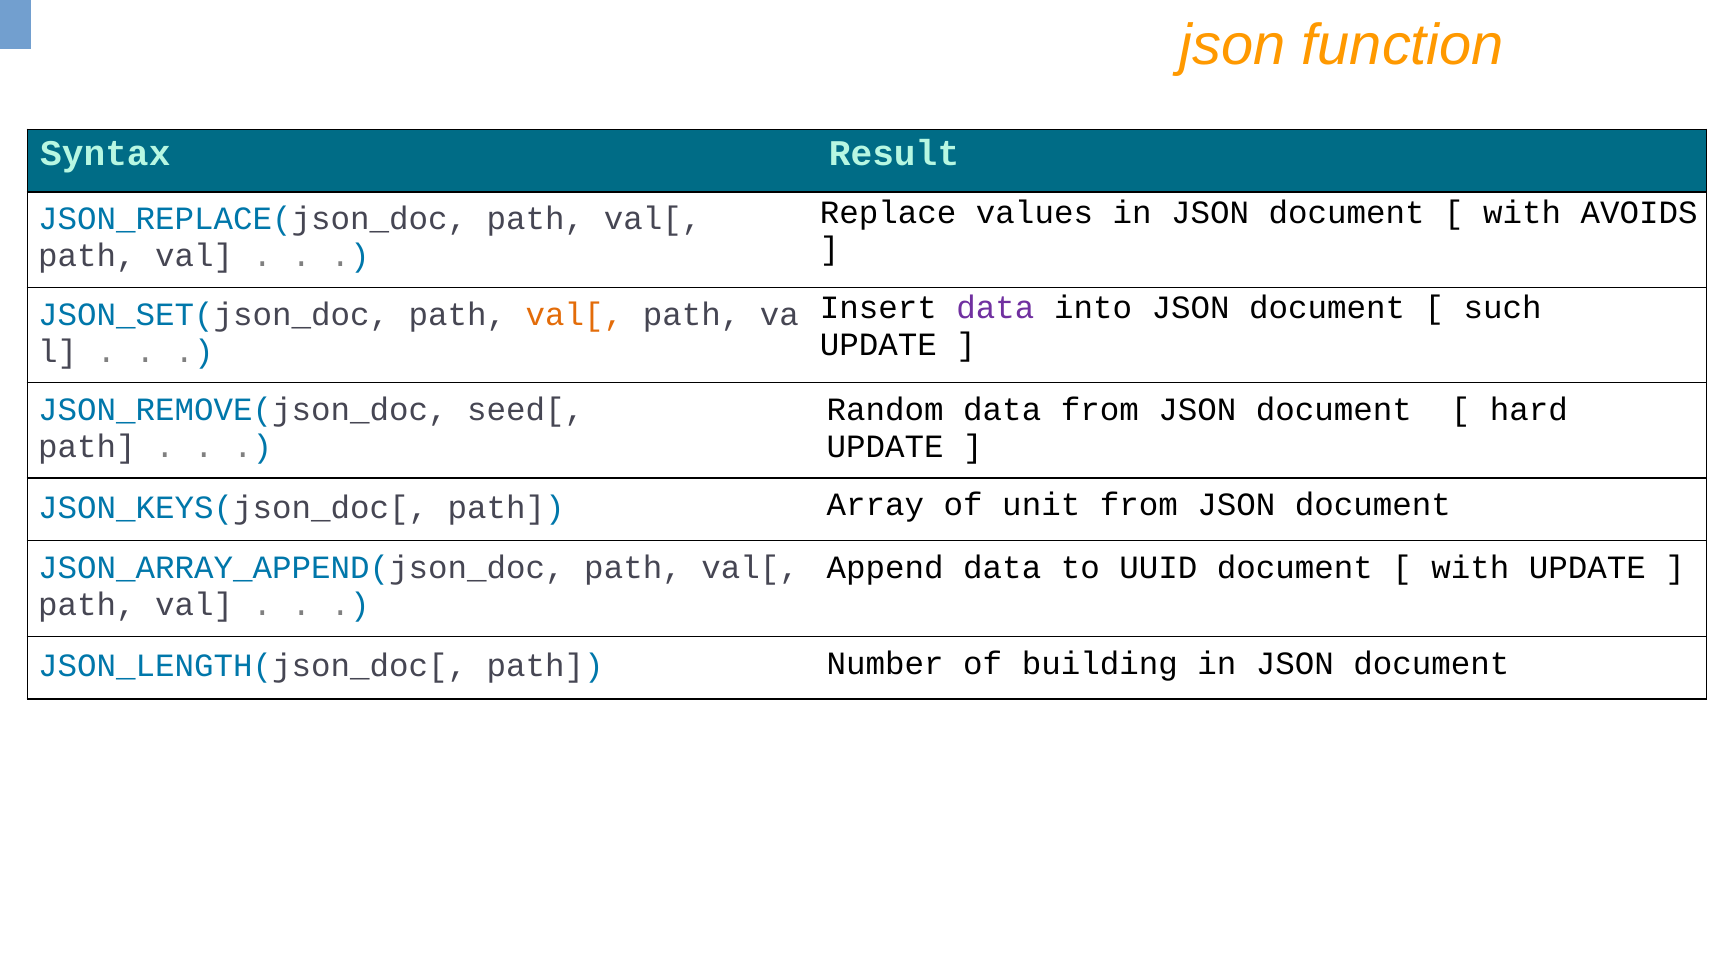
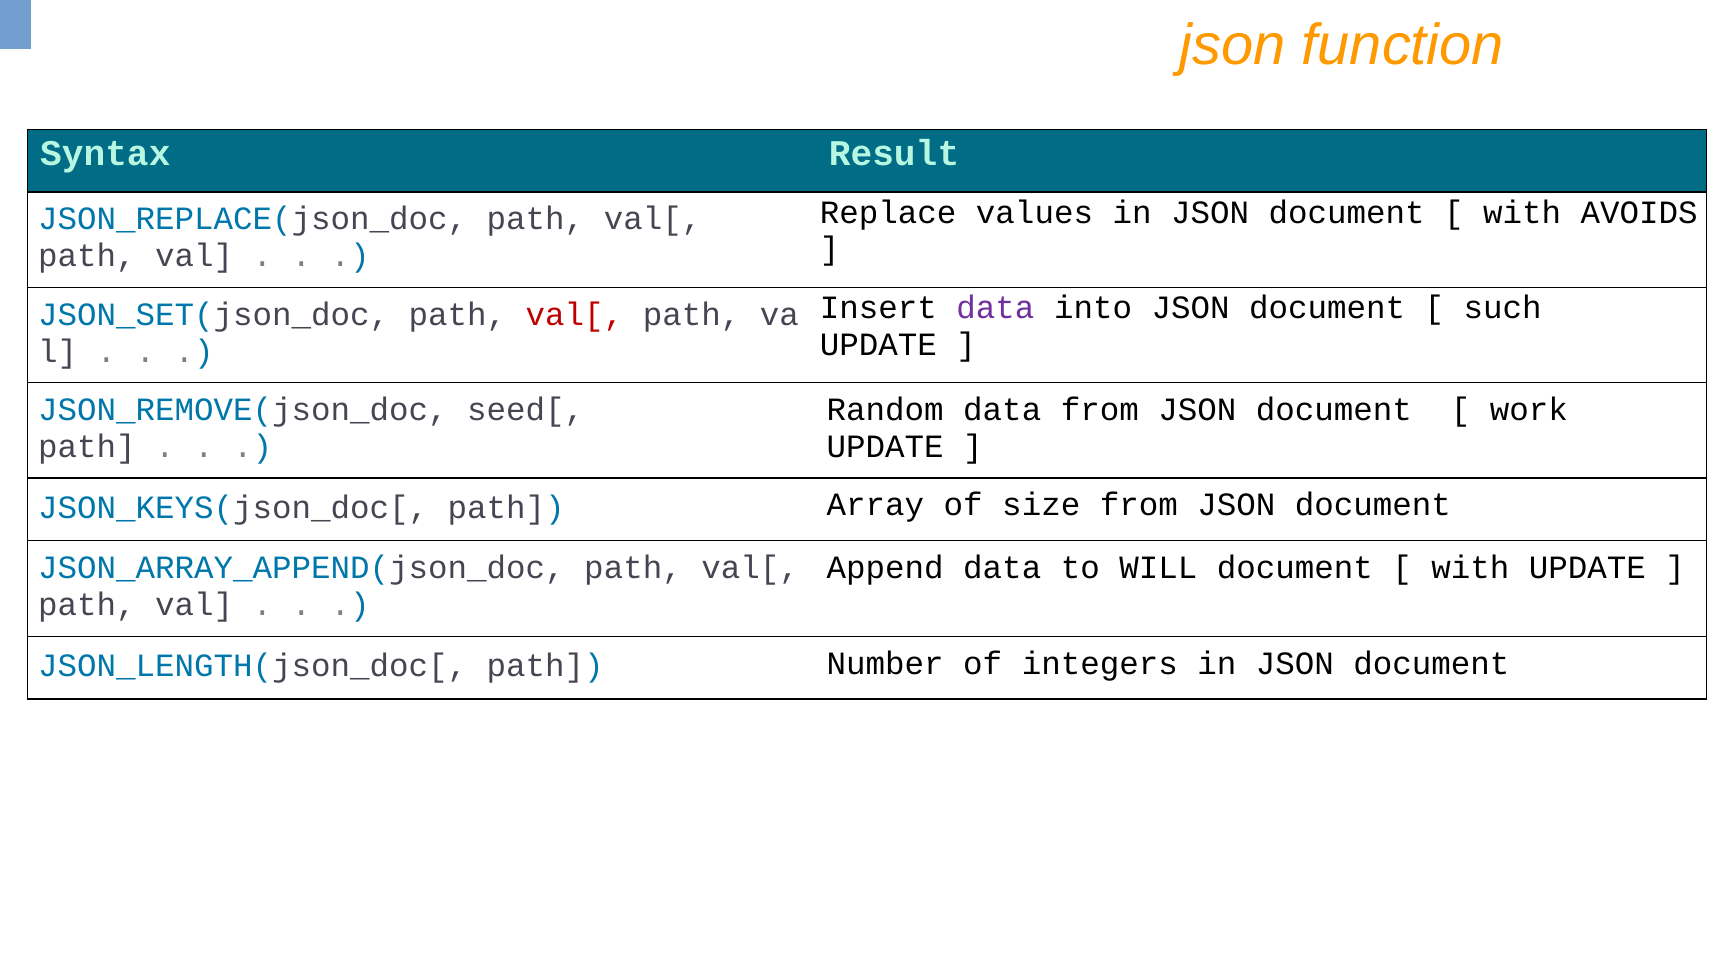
val[ at (574, 315) colour: orange -> red
hard: hard -> work
unit: unit -> size
UUID: UUID -> WILL
building: building -> integers
